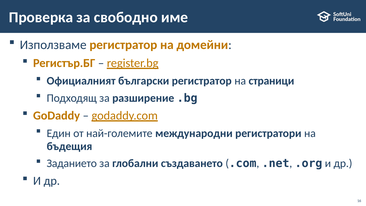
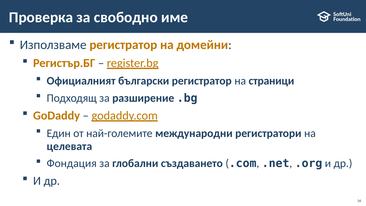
бъдещия: бъдещия -> целевата
Заданието: Заданието -> Фондация
